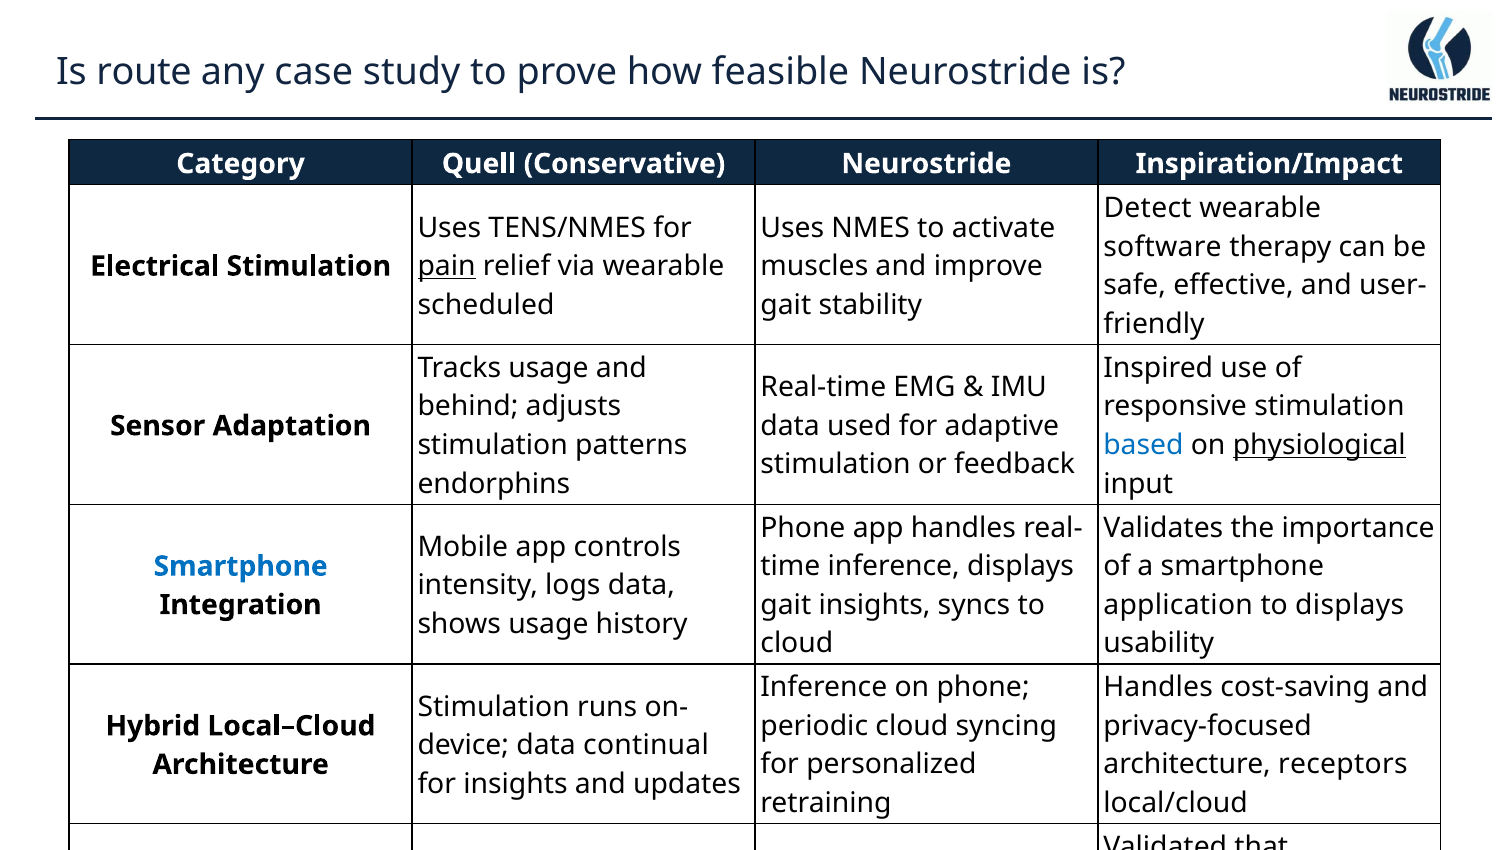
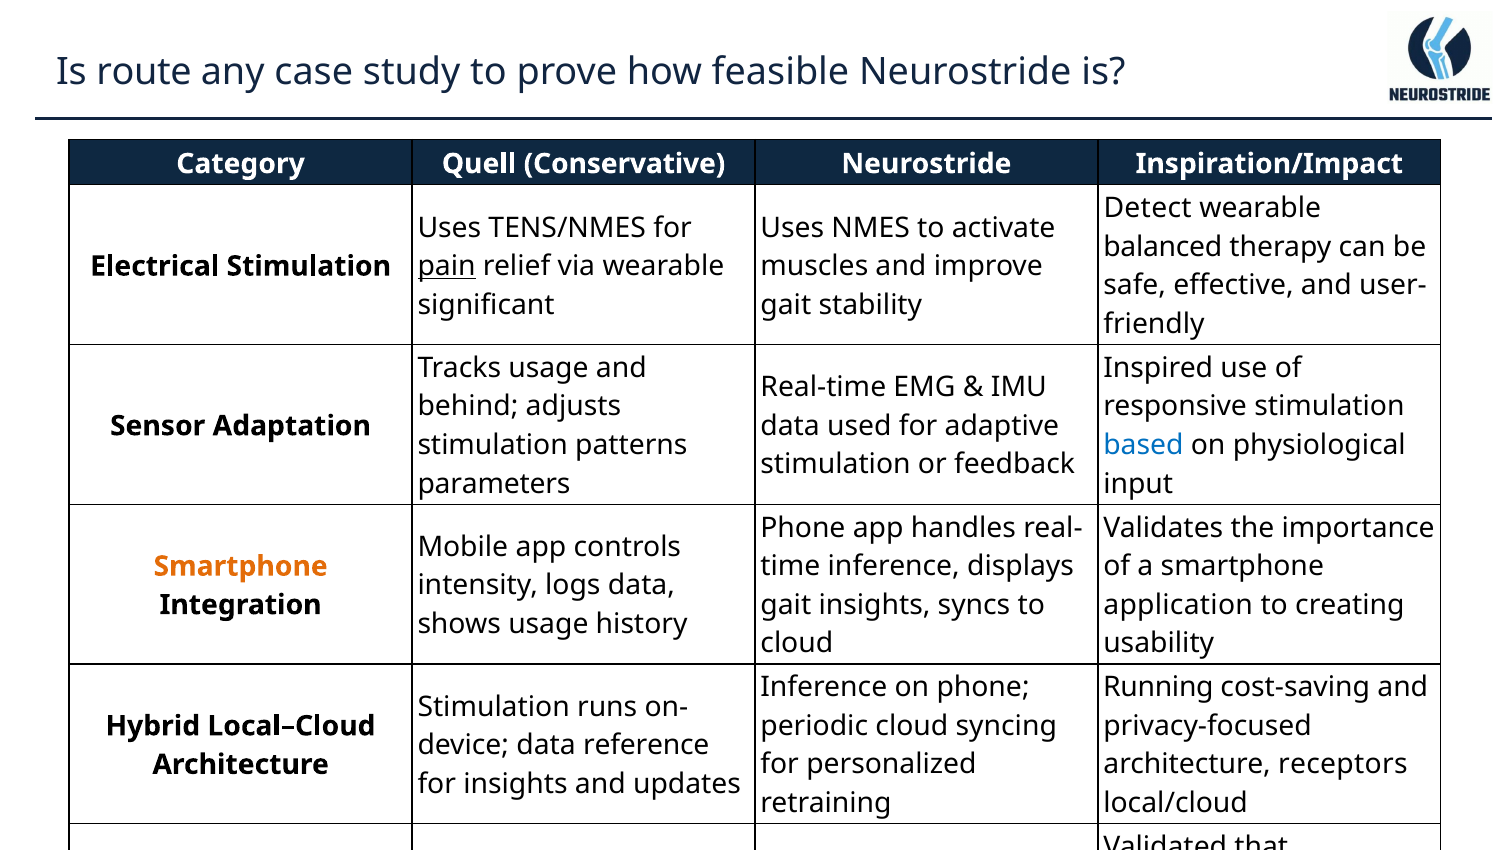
software: software -> balanced
scheduled: scheduled -> significant
physiological underline: present -> none
endorphins: endorphins -> parameters
Smartphone at (241, 566) colour: blue -> orange
to displays: displays -> creating
Handles at (1158, 687): Handles -> Running
continual: continual -> reference
